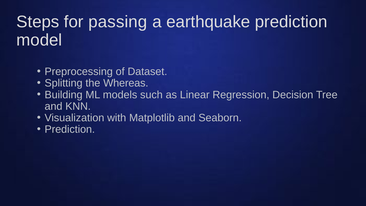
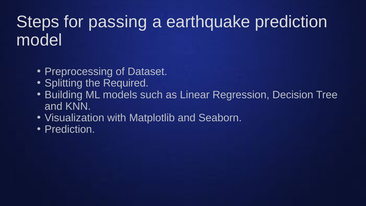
Whereas: Whereas -> Required
